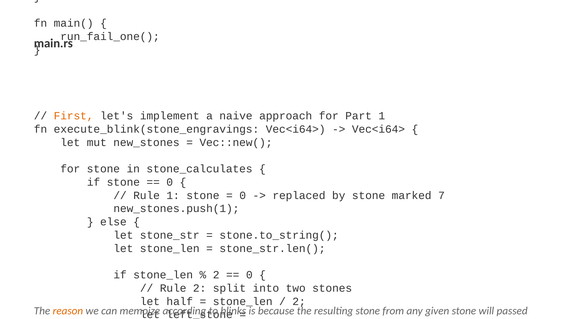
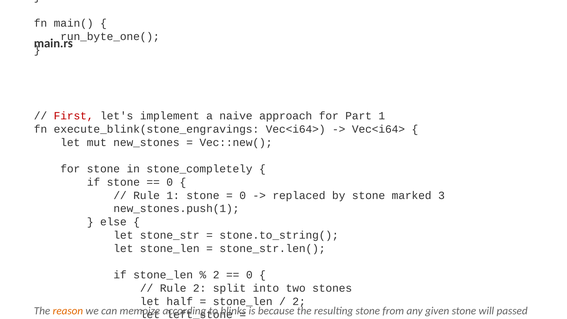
run_fail_one(: run_fail_one( -> run_byte_one(
First colour: orange -> red
stone_calculates: stone_calculates -> stone_completely
marked 7: 7 -> 3
